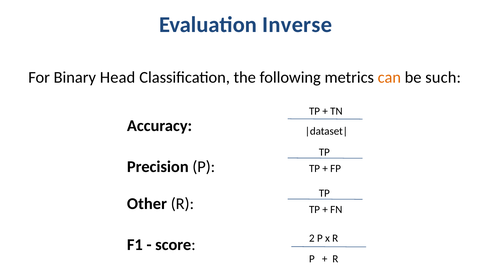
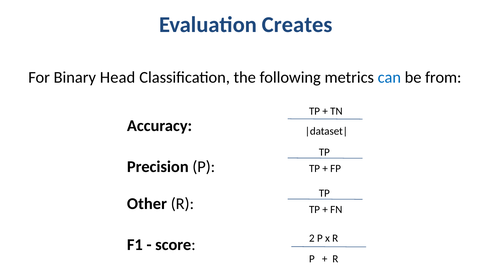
Inverse: Inverse -> Creates
can colour: orange -> blue
such: such -> from
